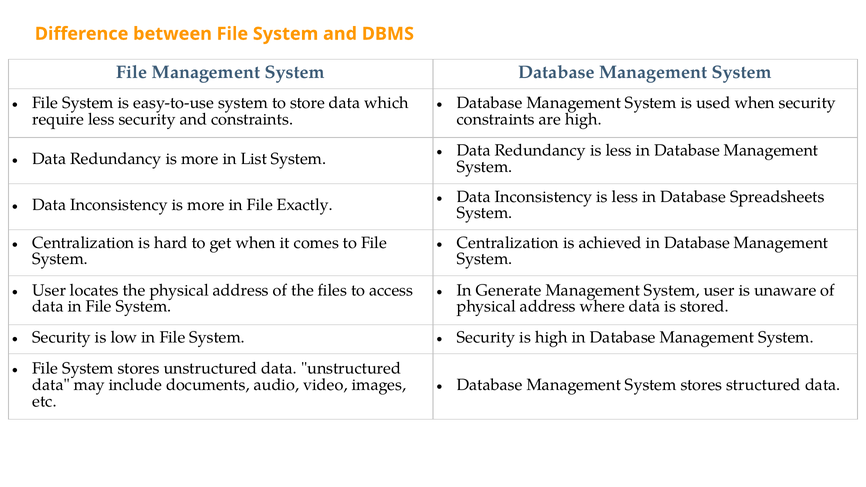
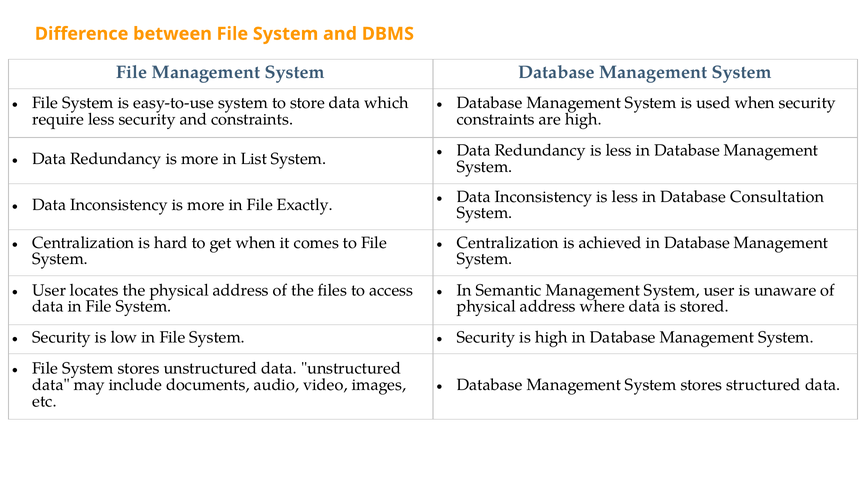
Spreadsheets: Spreadsheets -> Consultation
Generate: Generate -> Semantic
